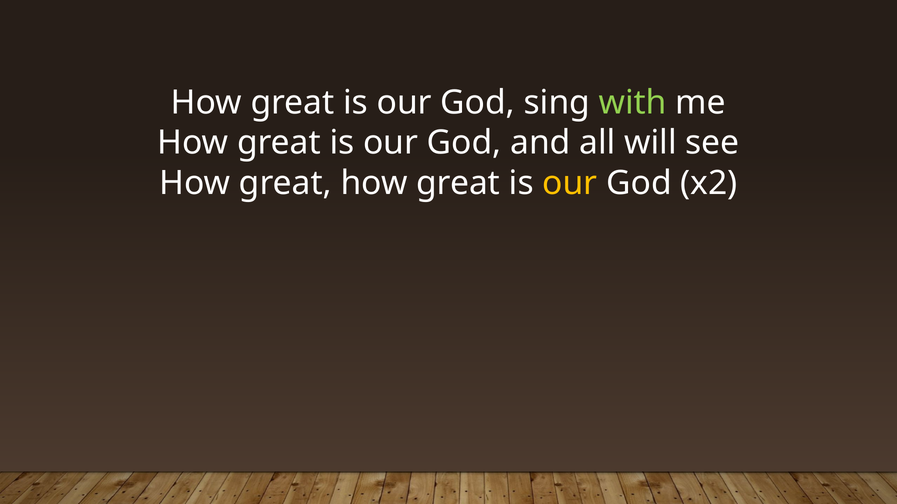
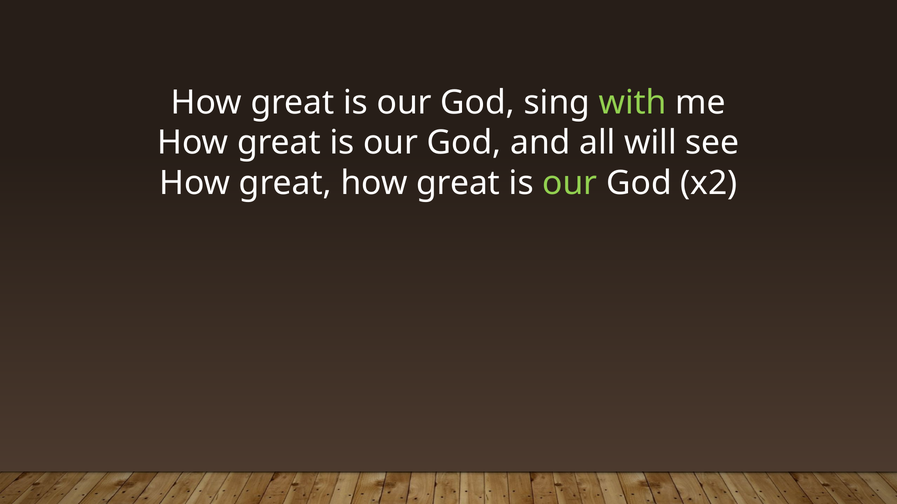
our at (570, 183) colour: yellow -> light green
